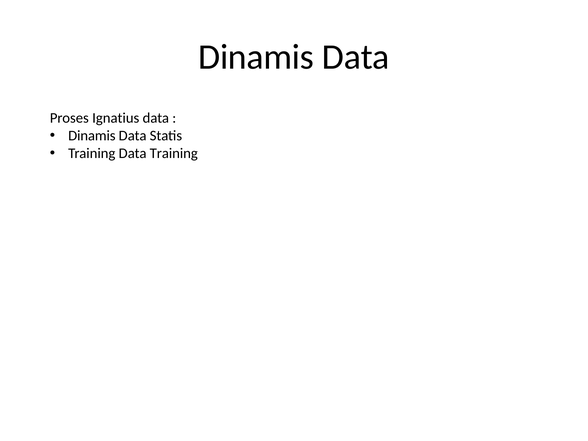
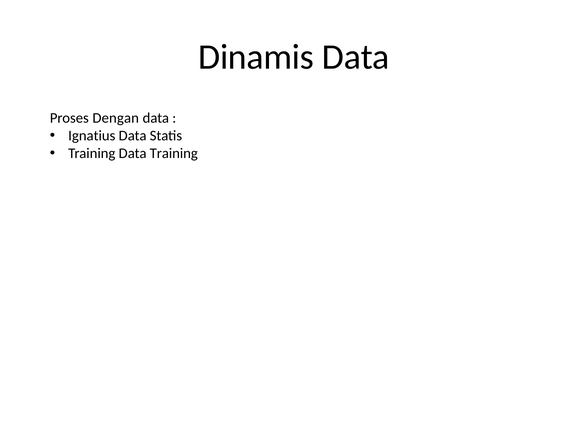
Ignatius: Ignatius -> Dengan
Dinamis at (92, 136): Dinamis -> Ignatius
